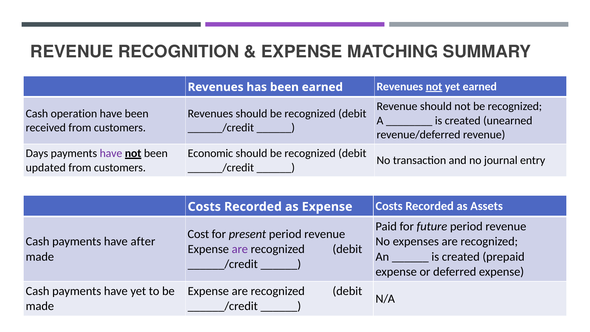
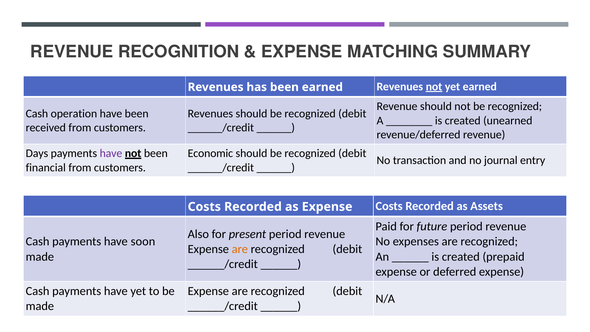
updated: updated -> financial
Cost: Cost -> Also
after: after -> soon
are at (240, 249) colour: purple -> orange
